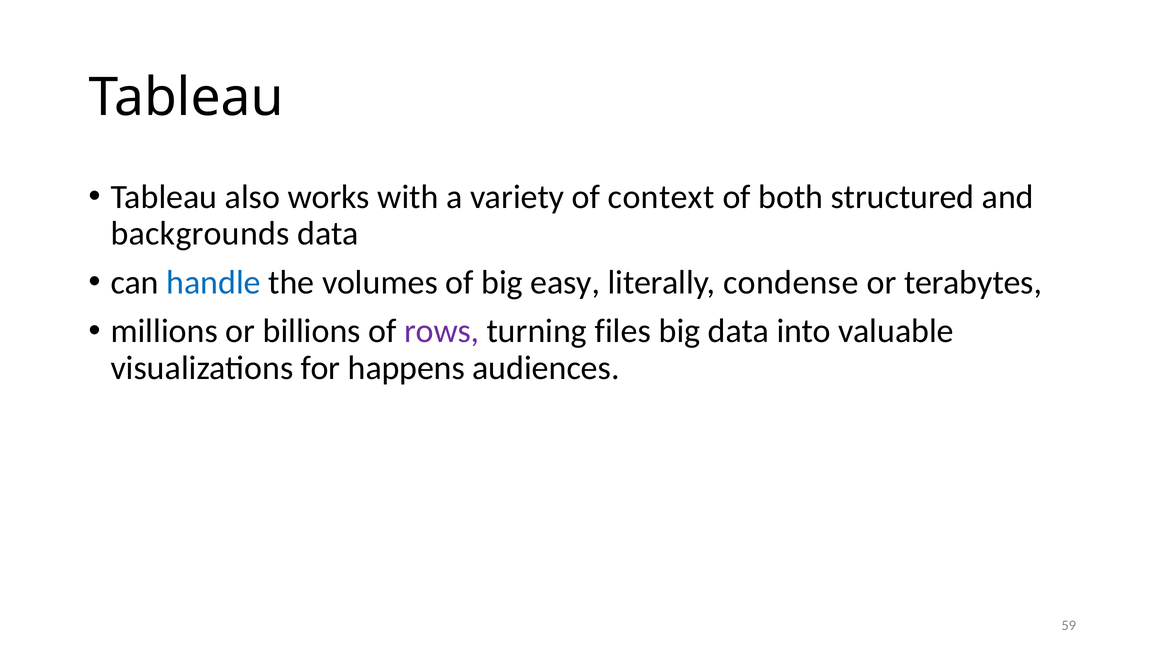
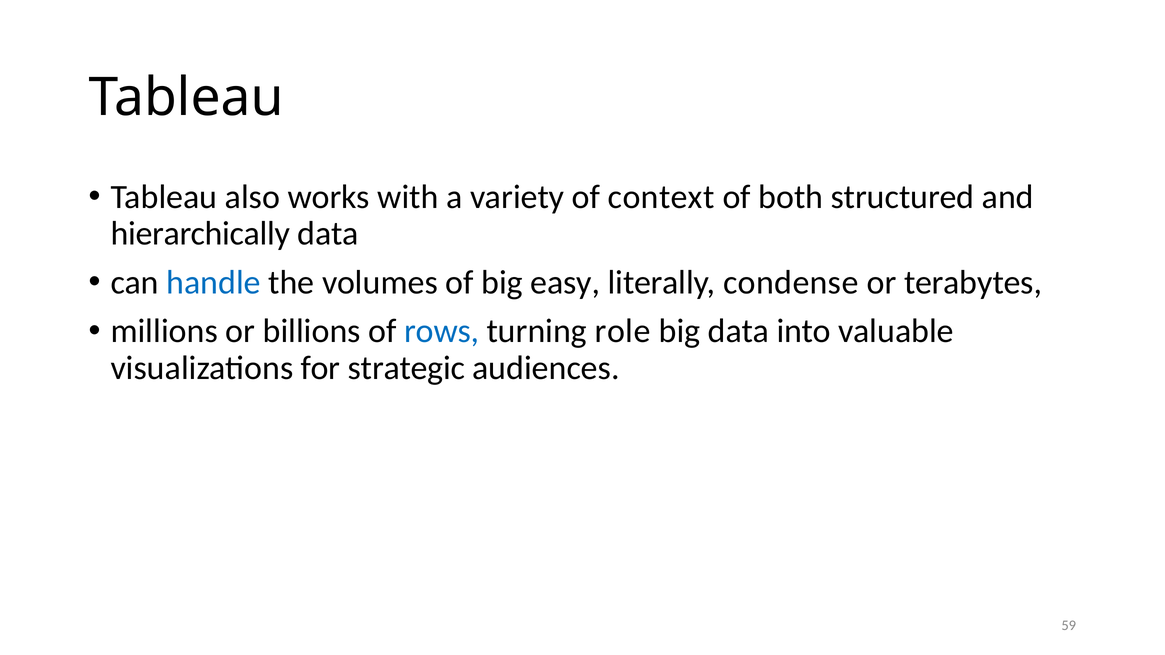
backgrounds: backgrounds -> hierarchically
rows colour: purple -> blue
files: files -> role
happens: happens -> strategic
